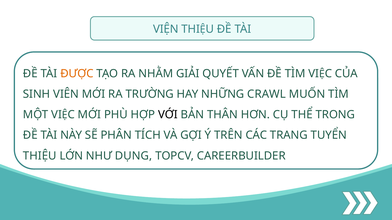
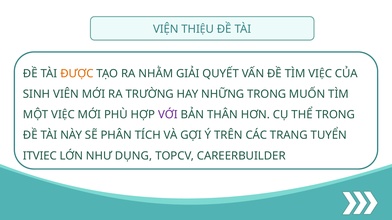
NHỮNG CRAWL: CRAWL -> TRONG
VỚI colour: black -> purple
THIỆU at (40, 156): THIỆU -> ITVIEC
